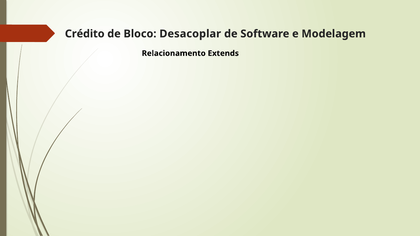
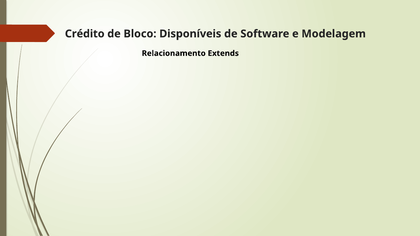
Desacoplar: Desacoplar -> Disponíveis
